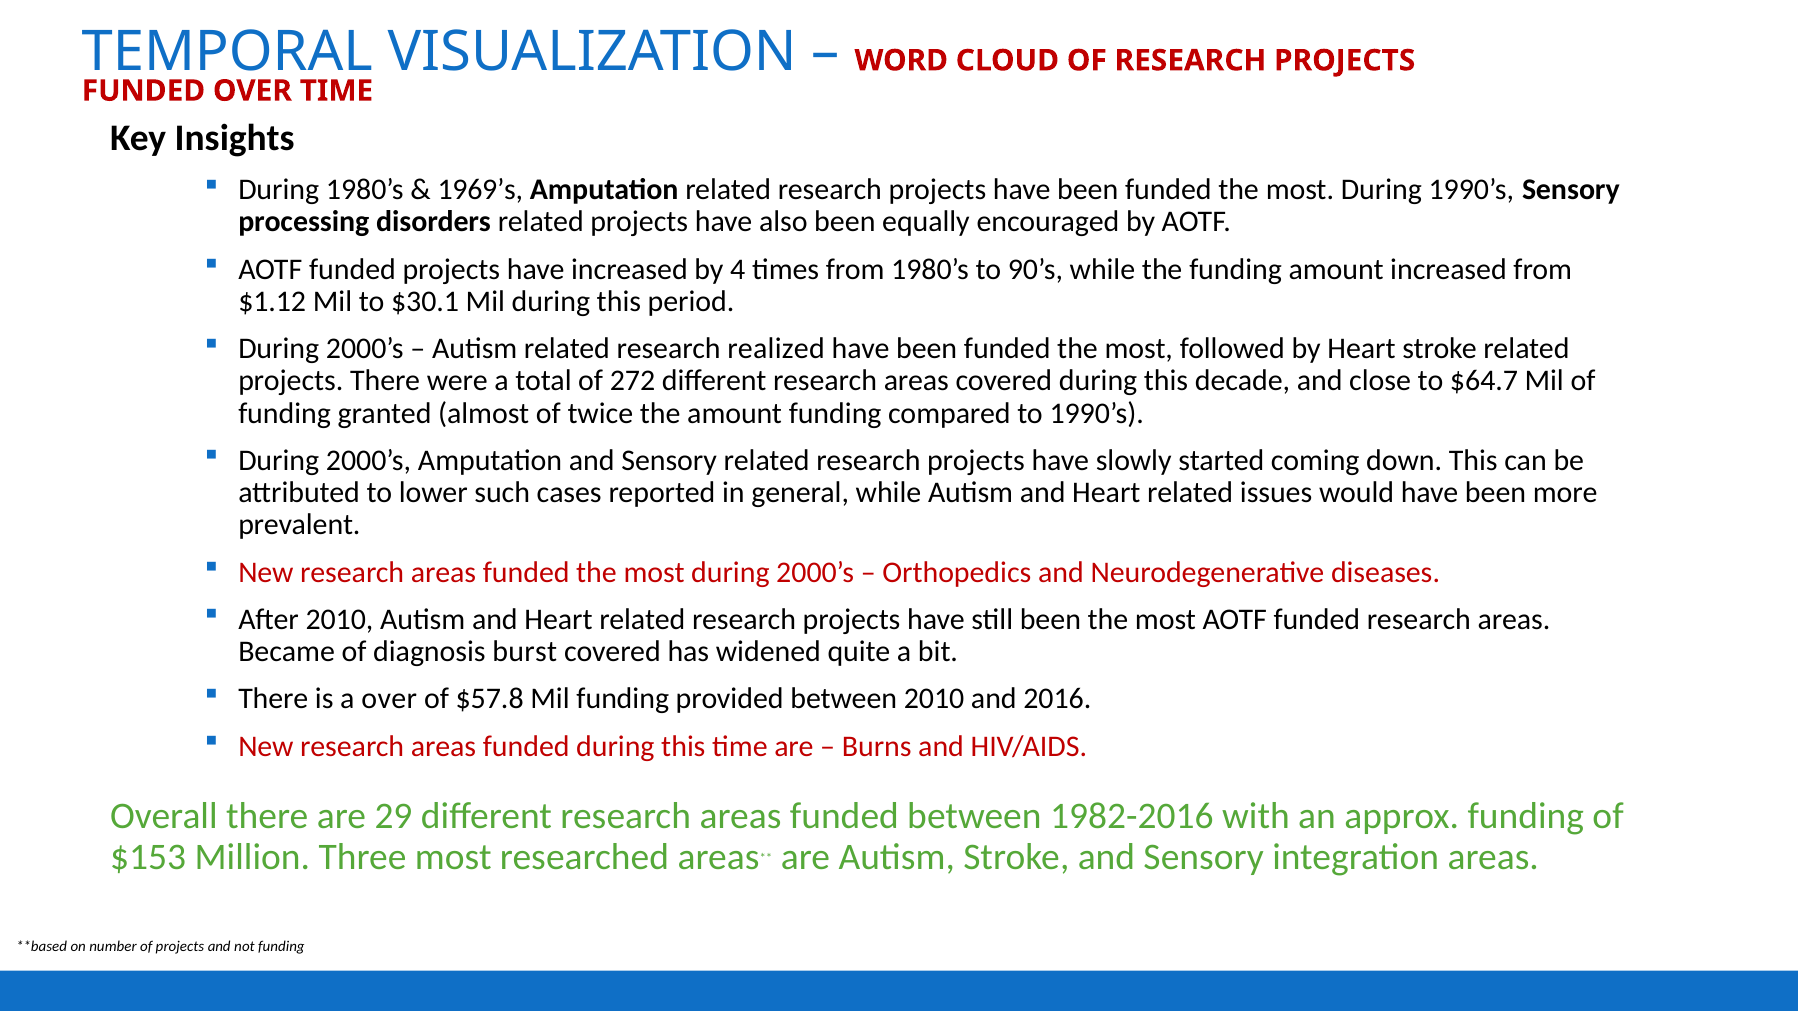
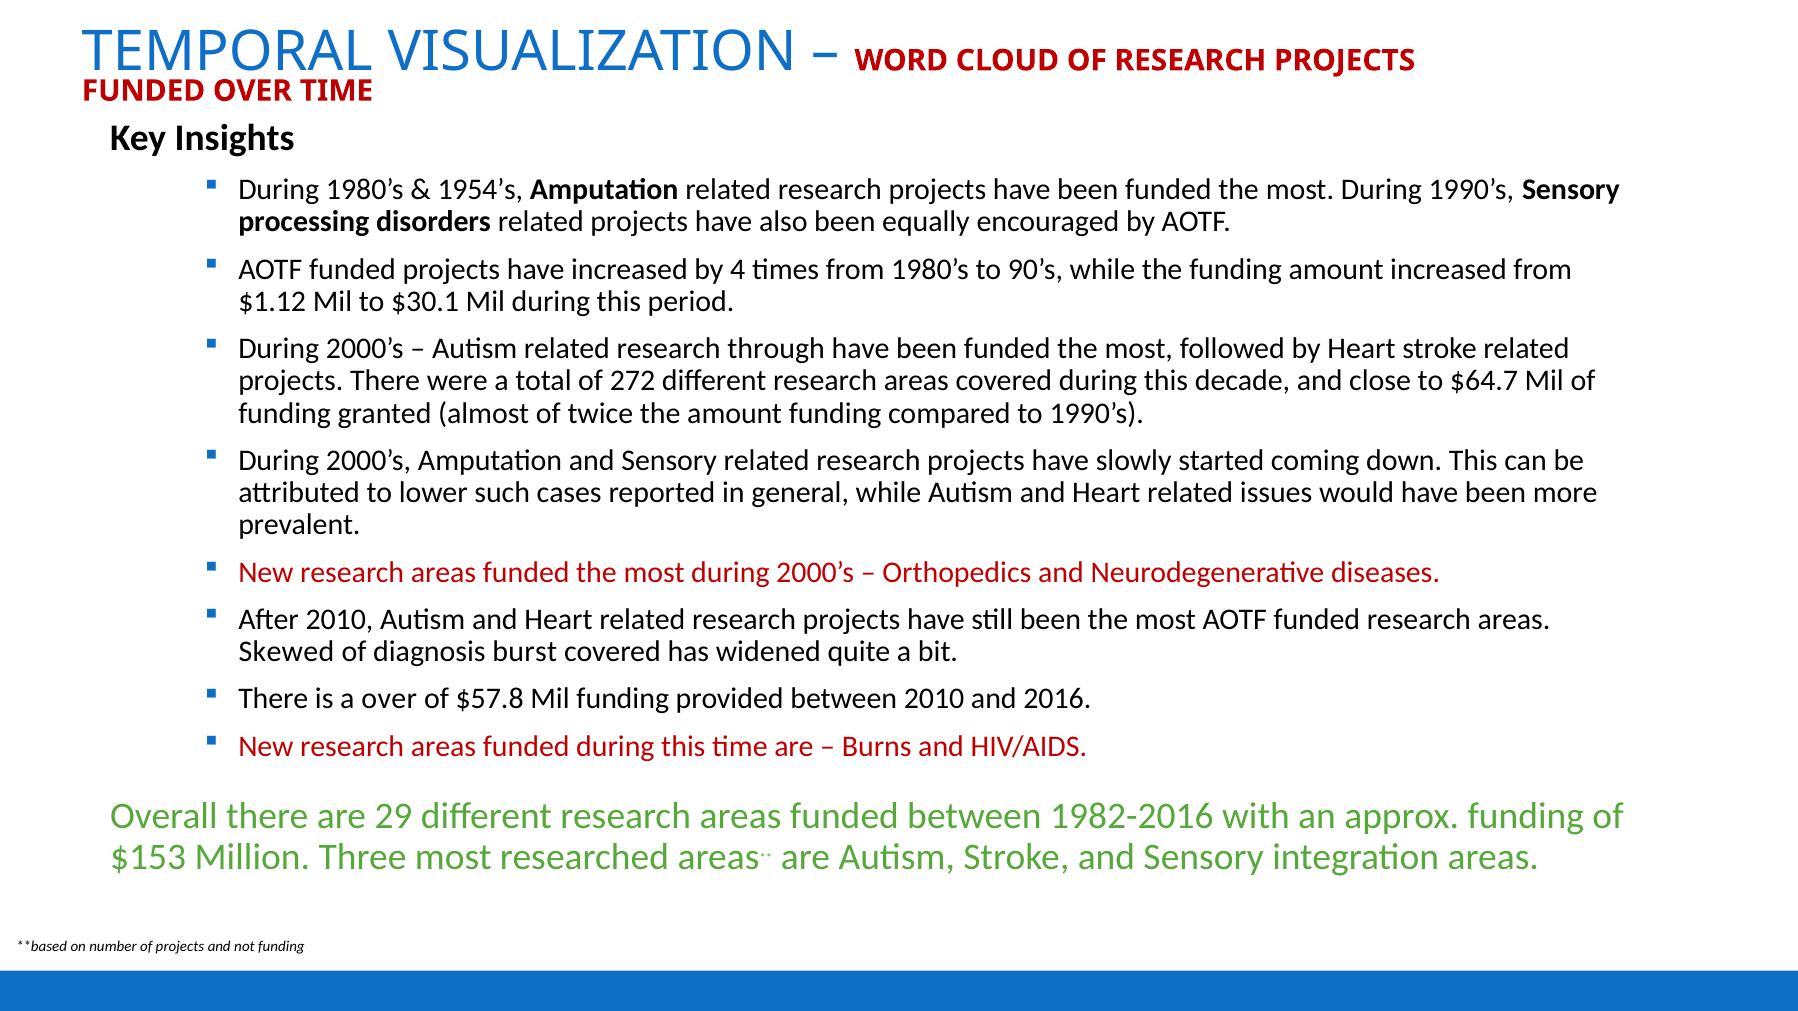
1969’s: 1969’s -> 1954’s
realized: realized -> through
Became: Became -> Skewed
